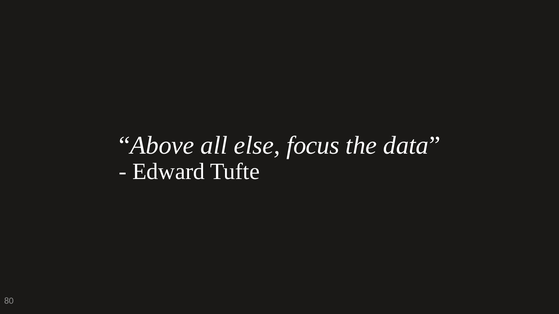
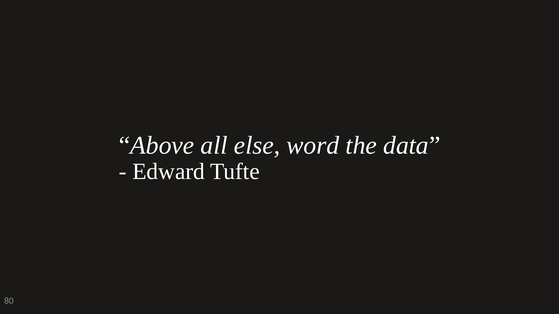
focus: focus -> word
